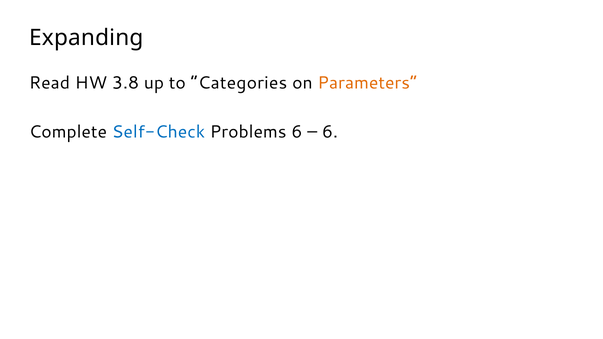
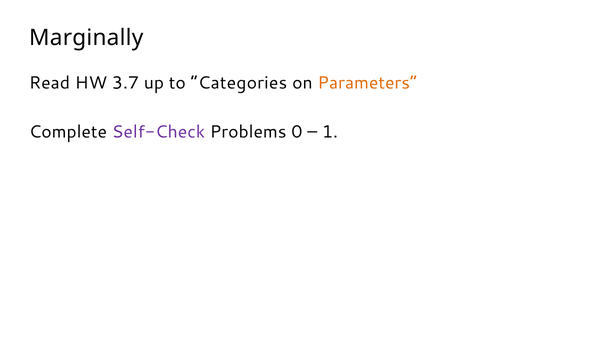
Expanding: Expanding -> Marginally
3.8: 3.8 -> 3.7
Self-Check colour: blue -> purple
Problems 6: 6 -> 0
6 at (330, 132): 6 -> 1
